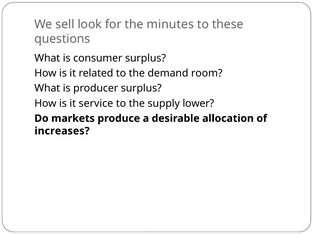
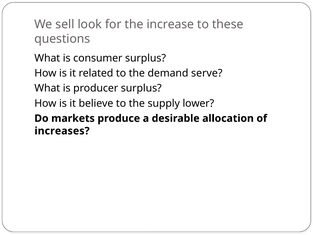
minutes: minutes -> increase
room: room -> serve
service: service -> believe
